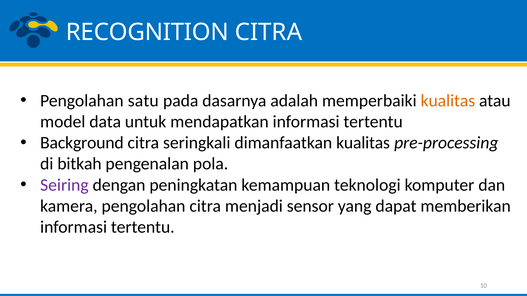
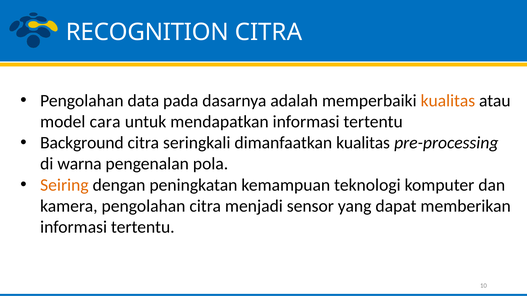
satu: satu -> data
data: data -> cara
bitkah: bitkah -> warna
Seiring colour: purple -> orange
